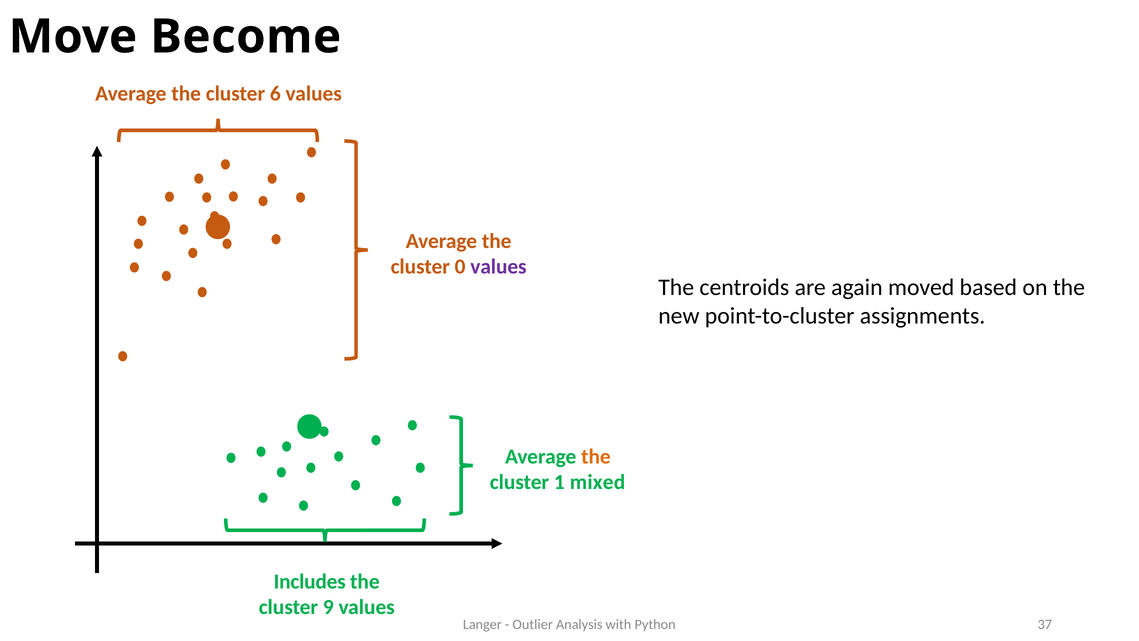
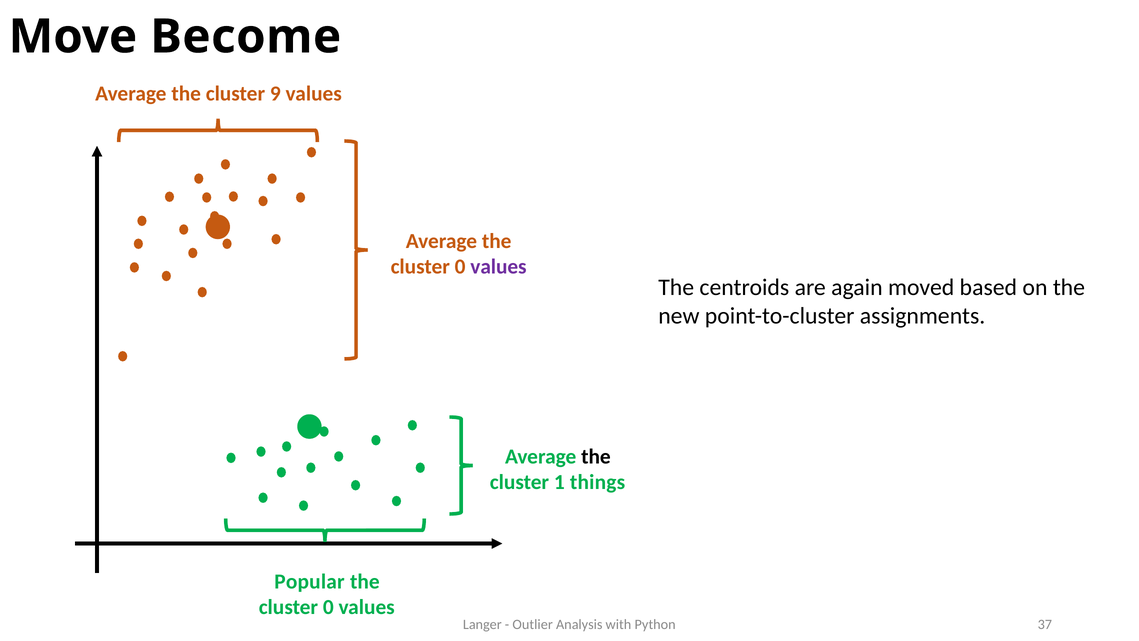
6: 6 -> 9
the at (596, 456) colour: orange -> black
mixed: mixed -> things
Includes: Includes -> Popular
9 at (328, 607): 9 -> 0
